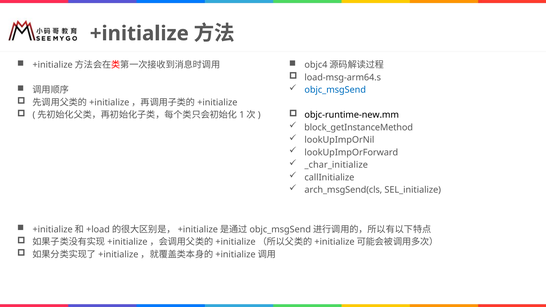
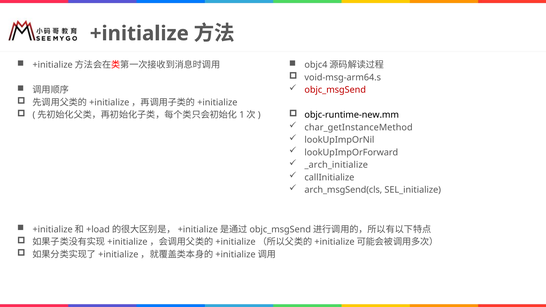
load-msg-arm64.s: load-msg-arm64.s -> void-msg-arm64.s
objc_msgSend colour: blue -> red
block_getInstanceMethod: block_getInstanceMethod -> char_getInstanceMethod
_char_initialize: _char_initialize -> _arch_initialize
